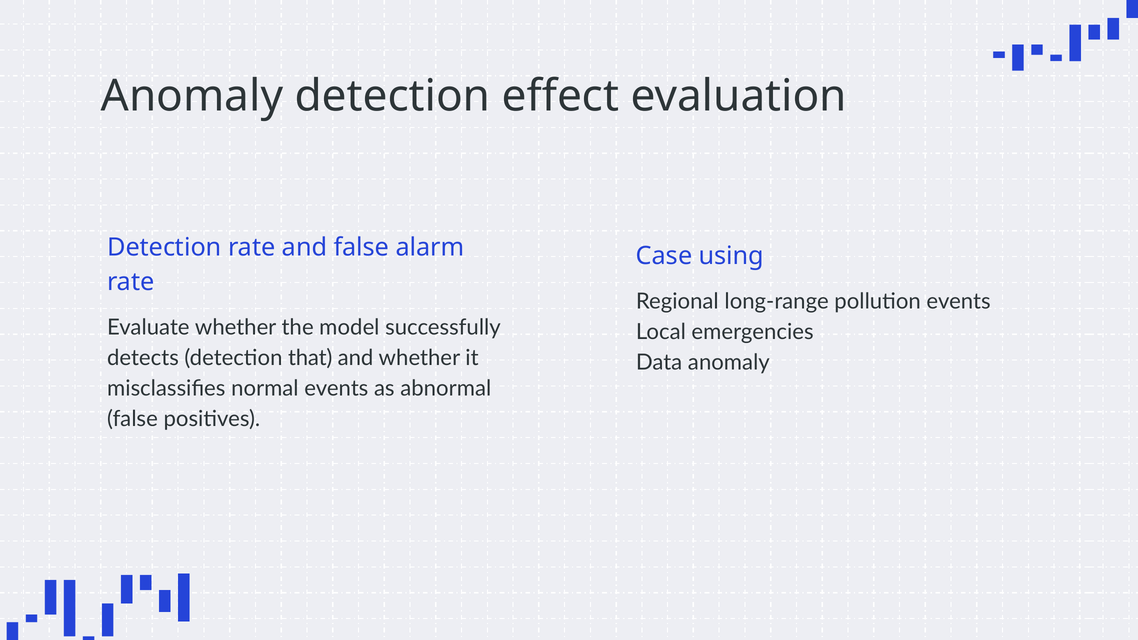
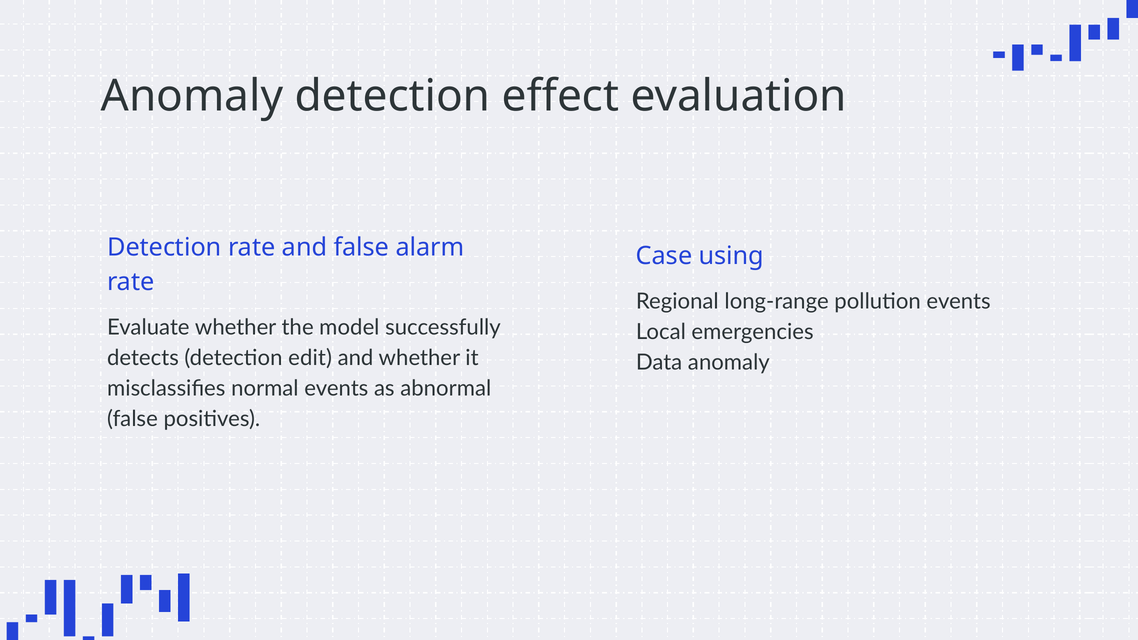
that: that -> edit
